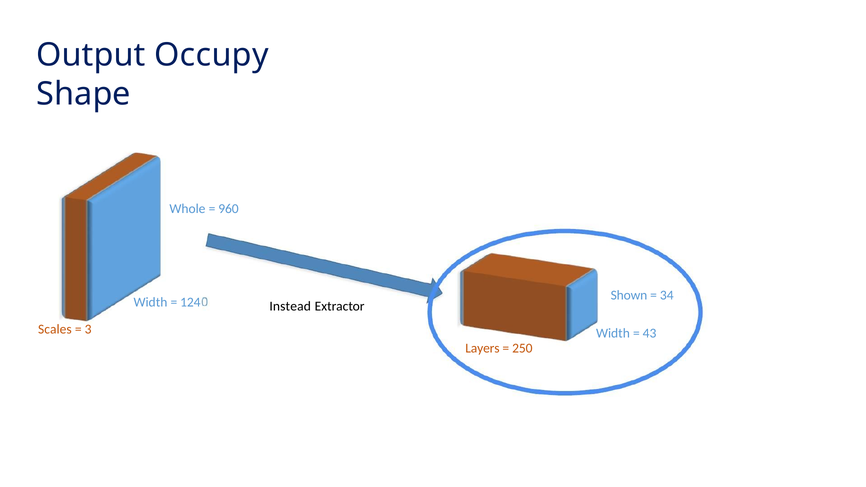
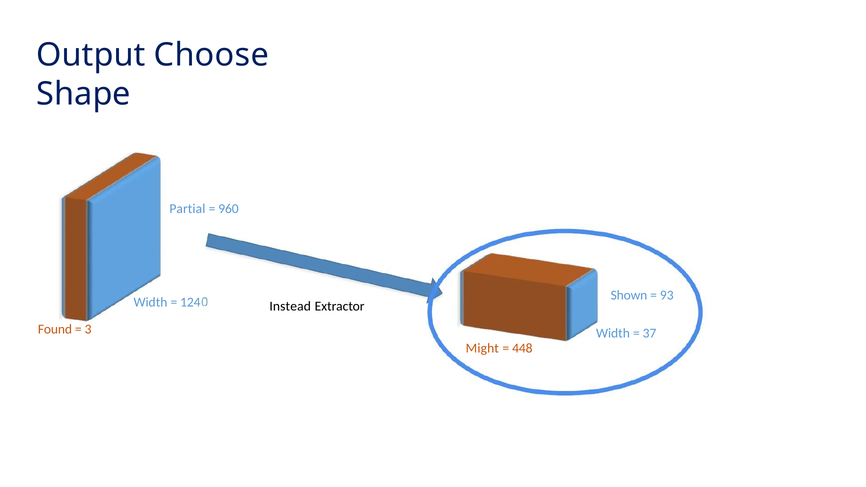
Occupy: Occupy -> Choose
Whole: Whole -> Partial
34: 34 -> 93
Scales: Scales -> Found
43: 43 -> 37
Layers: Layers -> Might
250: 250 -> 448
